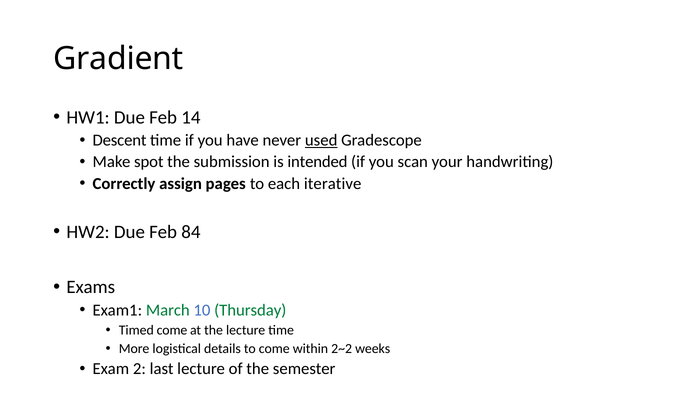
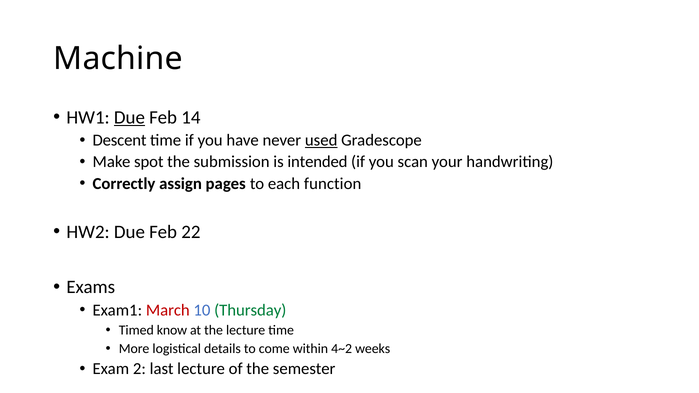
Gradient: Gradient -> Machine
Due at (129, 117) underline: none -> present
iterative: iterative -> function
84: 84 -> 22
March colour: green -> red
Timed come: come -> know
2~2: 2~2 -> 4~2
